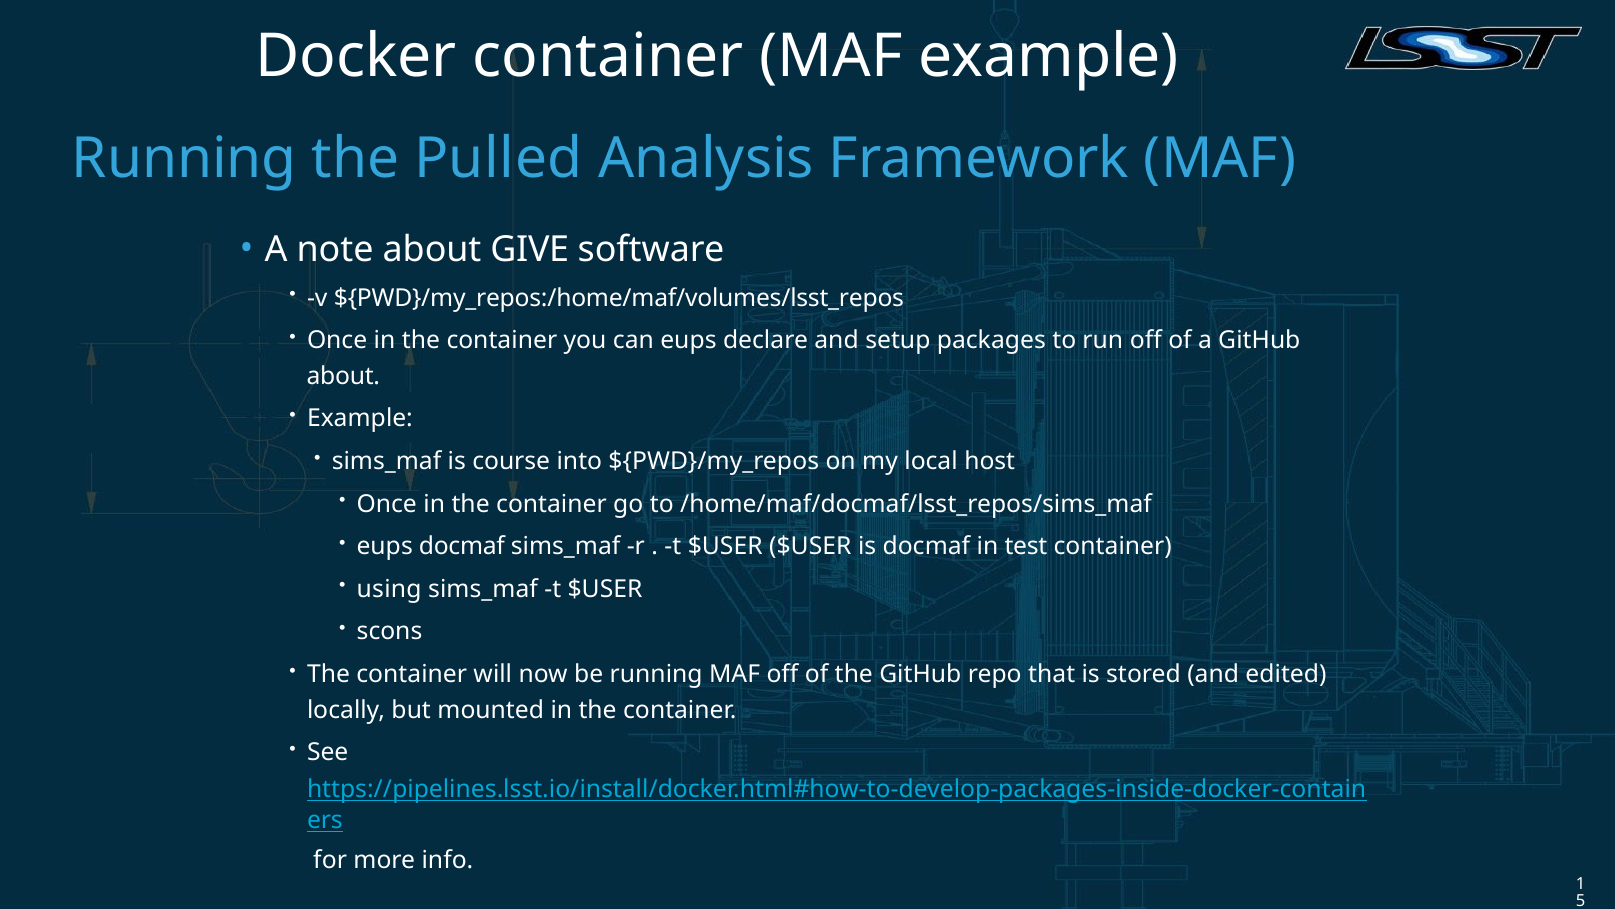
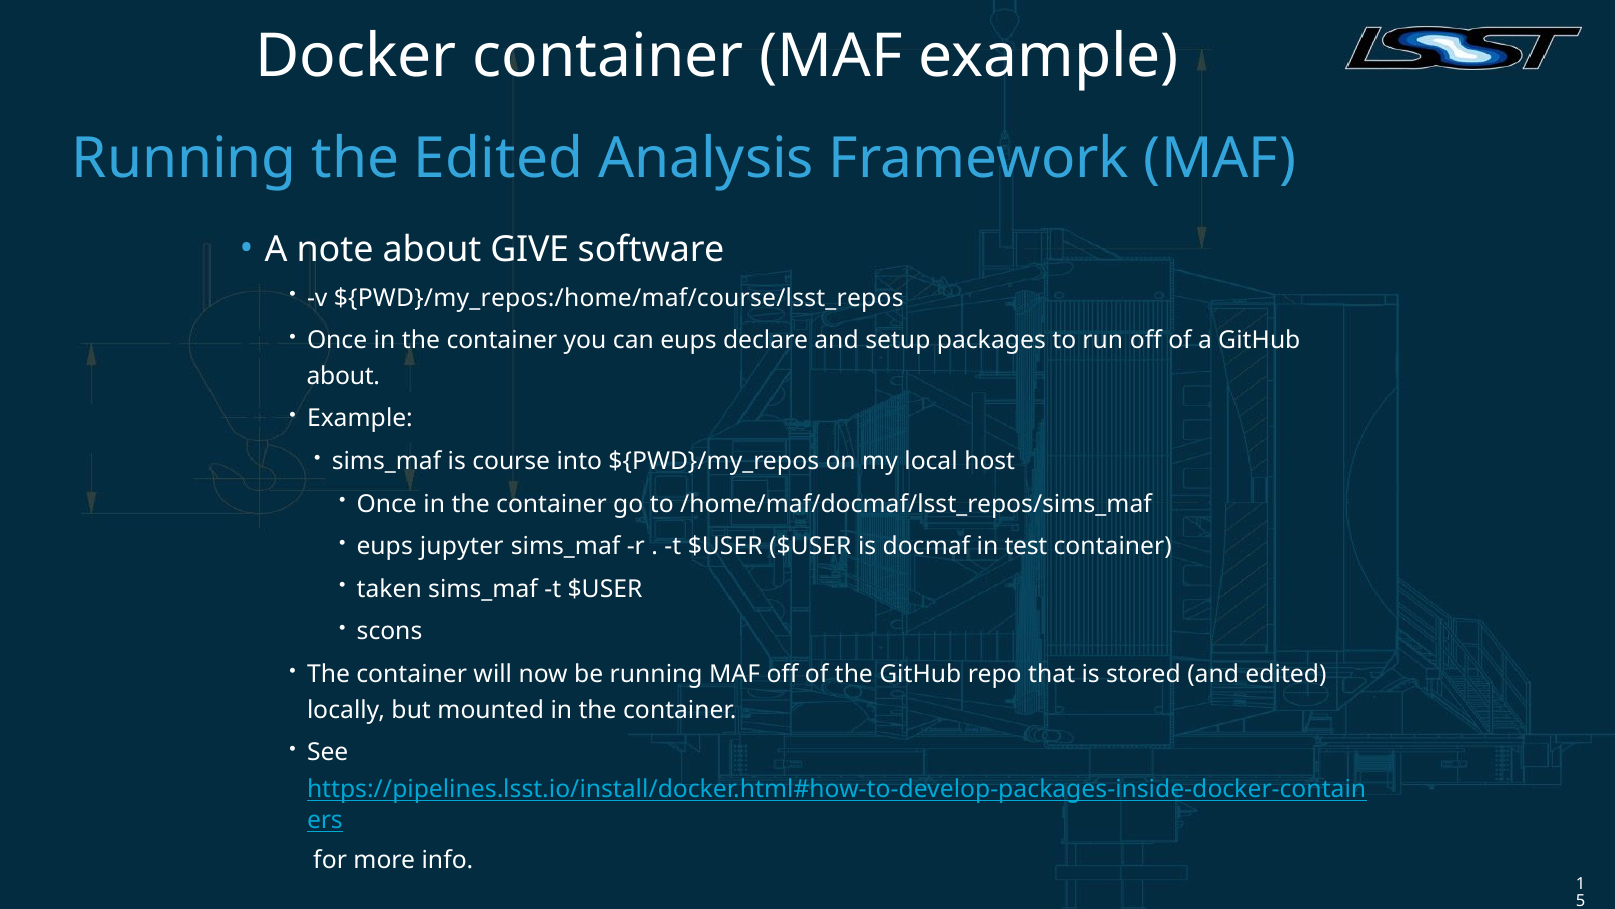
the Pulled: Pulled -> Edited
${PWD}/my_repos:/home/maf/volumes/lsst_repos: ${PWD}/my_repos:/home/maf/volumes/lsst_repos -> ${PWD}/my_repos:/home/maf/course/lsst_repos
eups docmaf: docmaf -> jupyter
using: using -> taken
